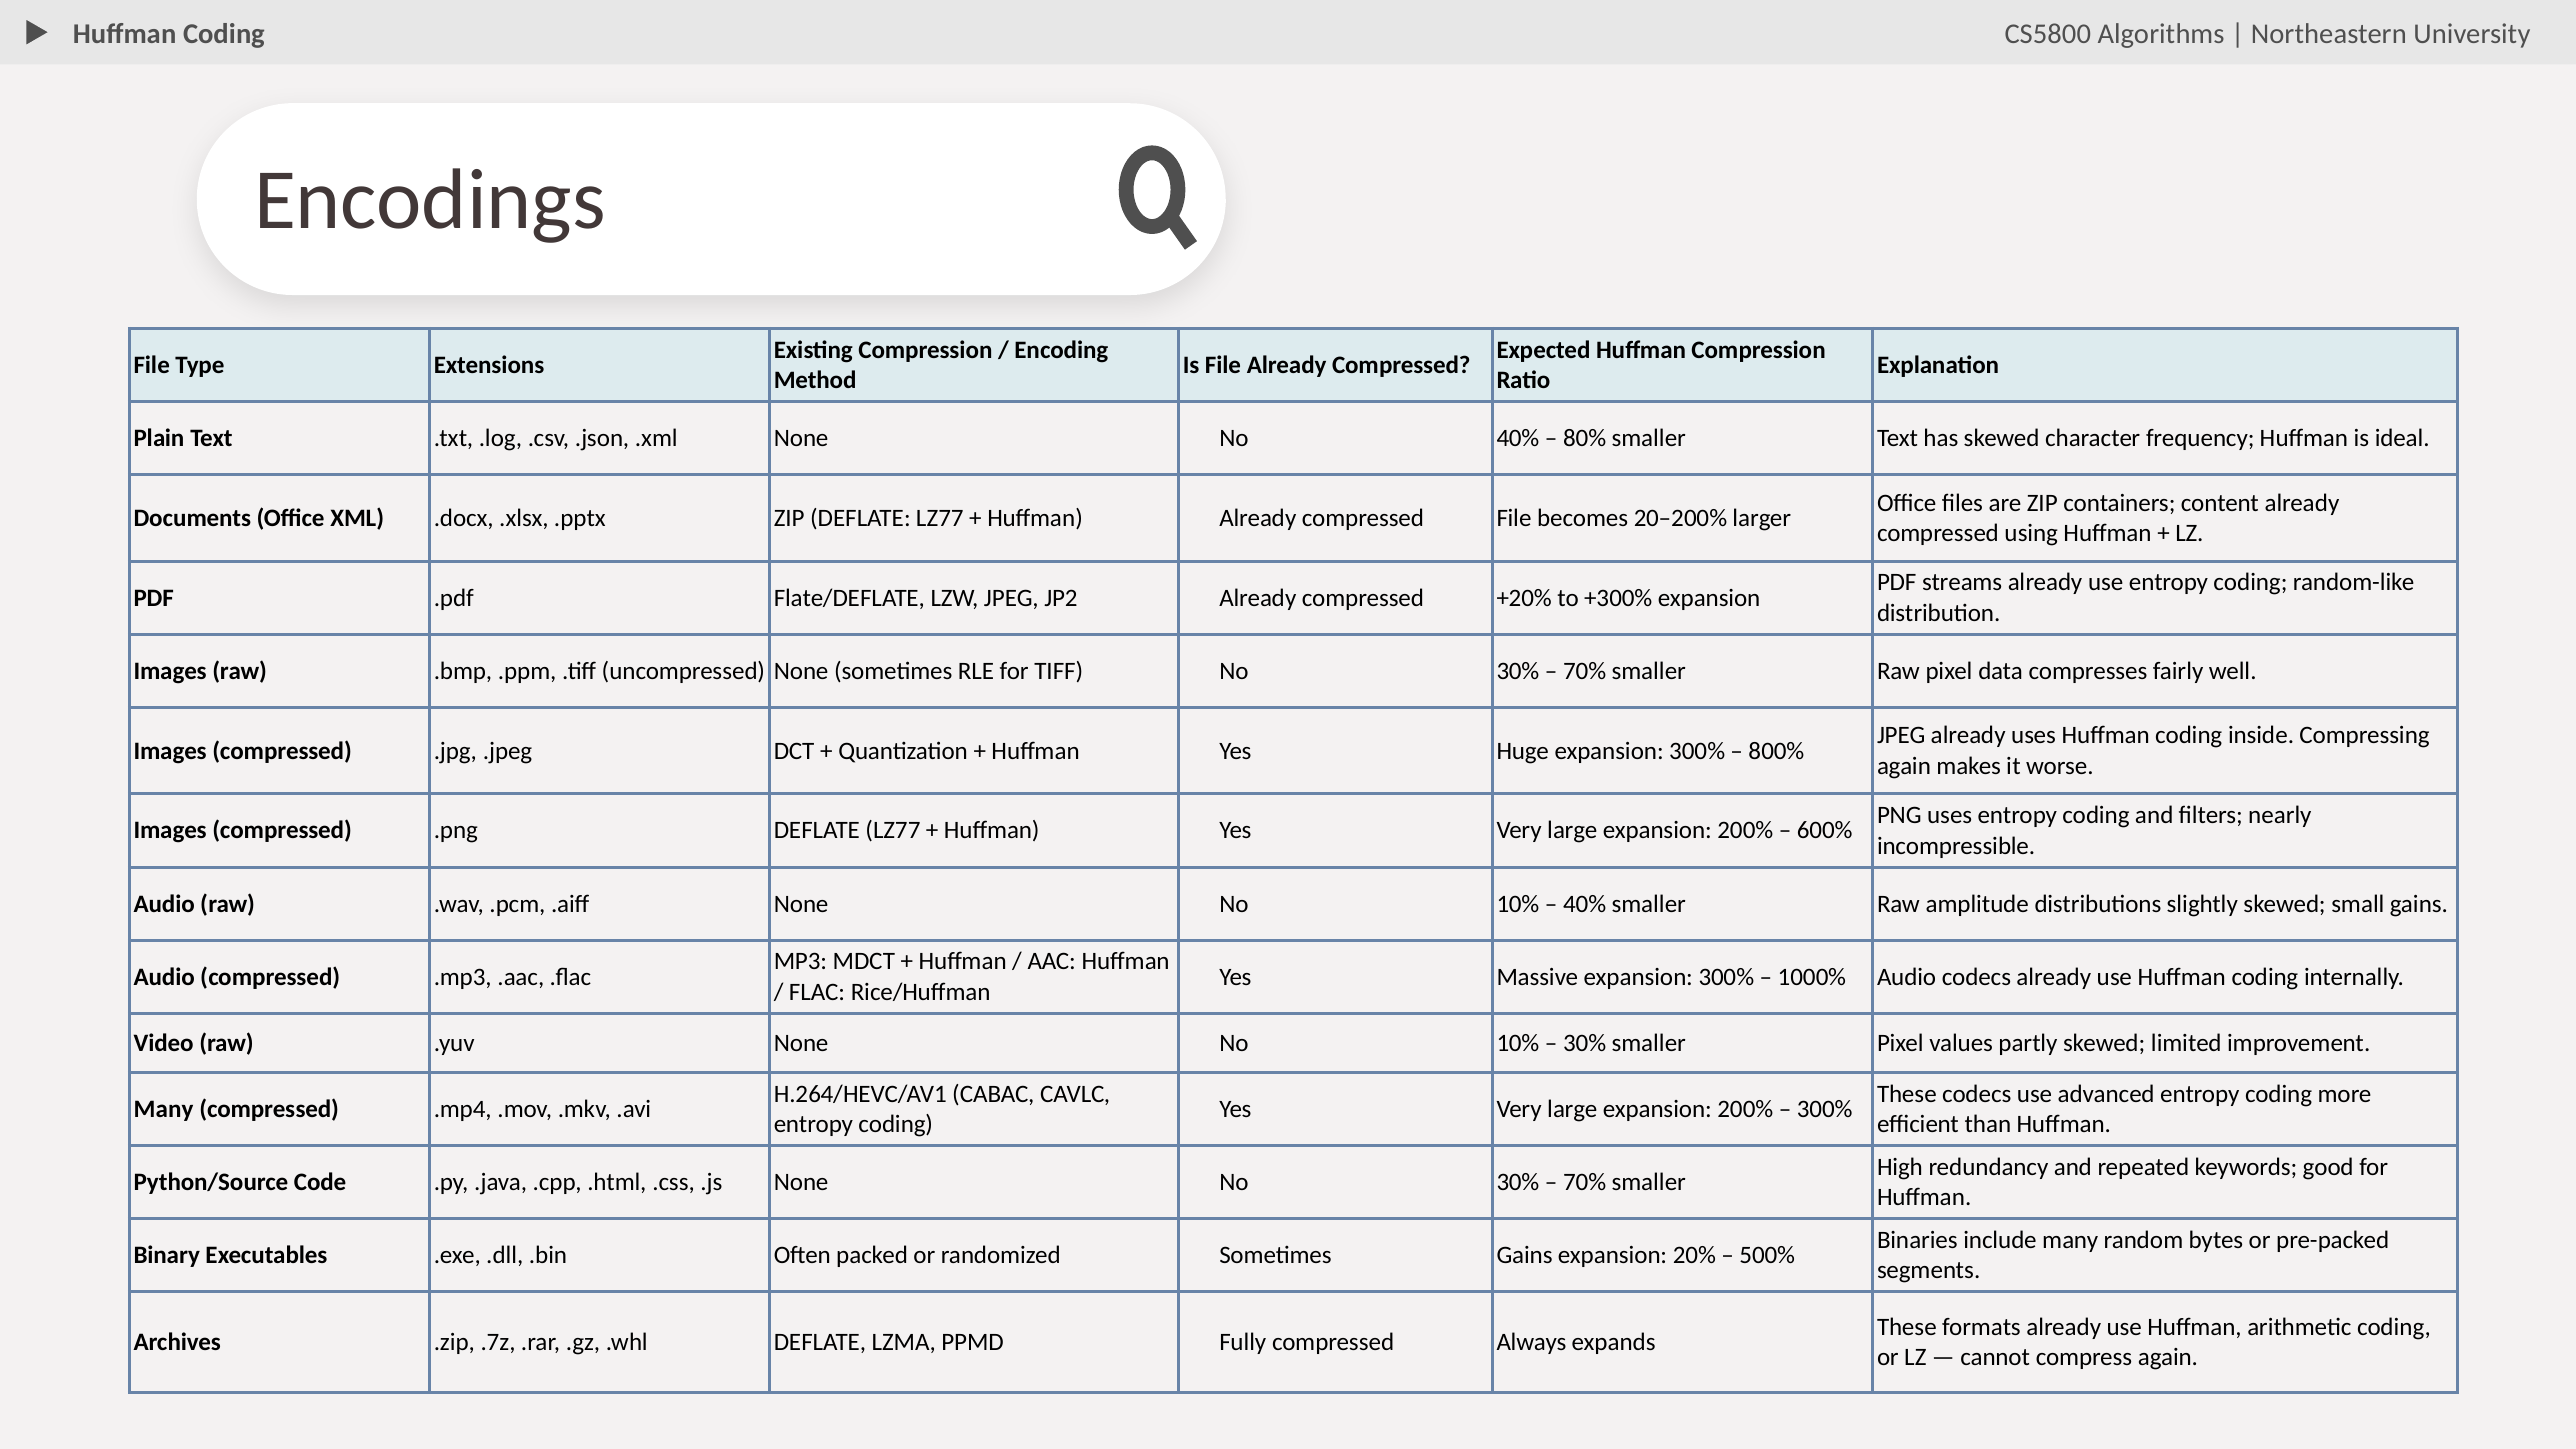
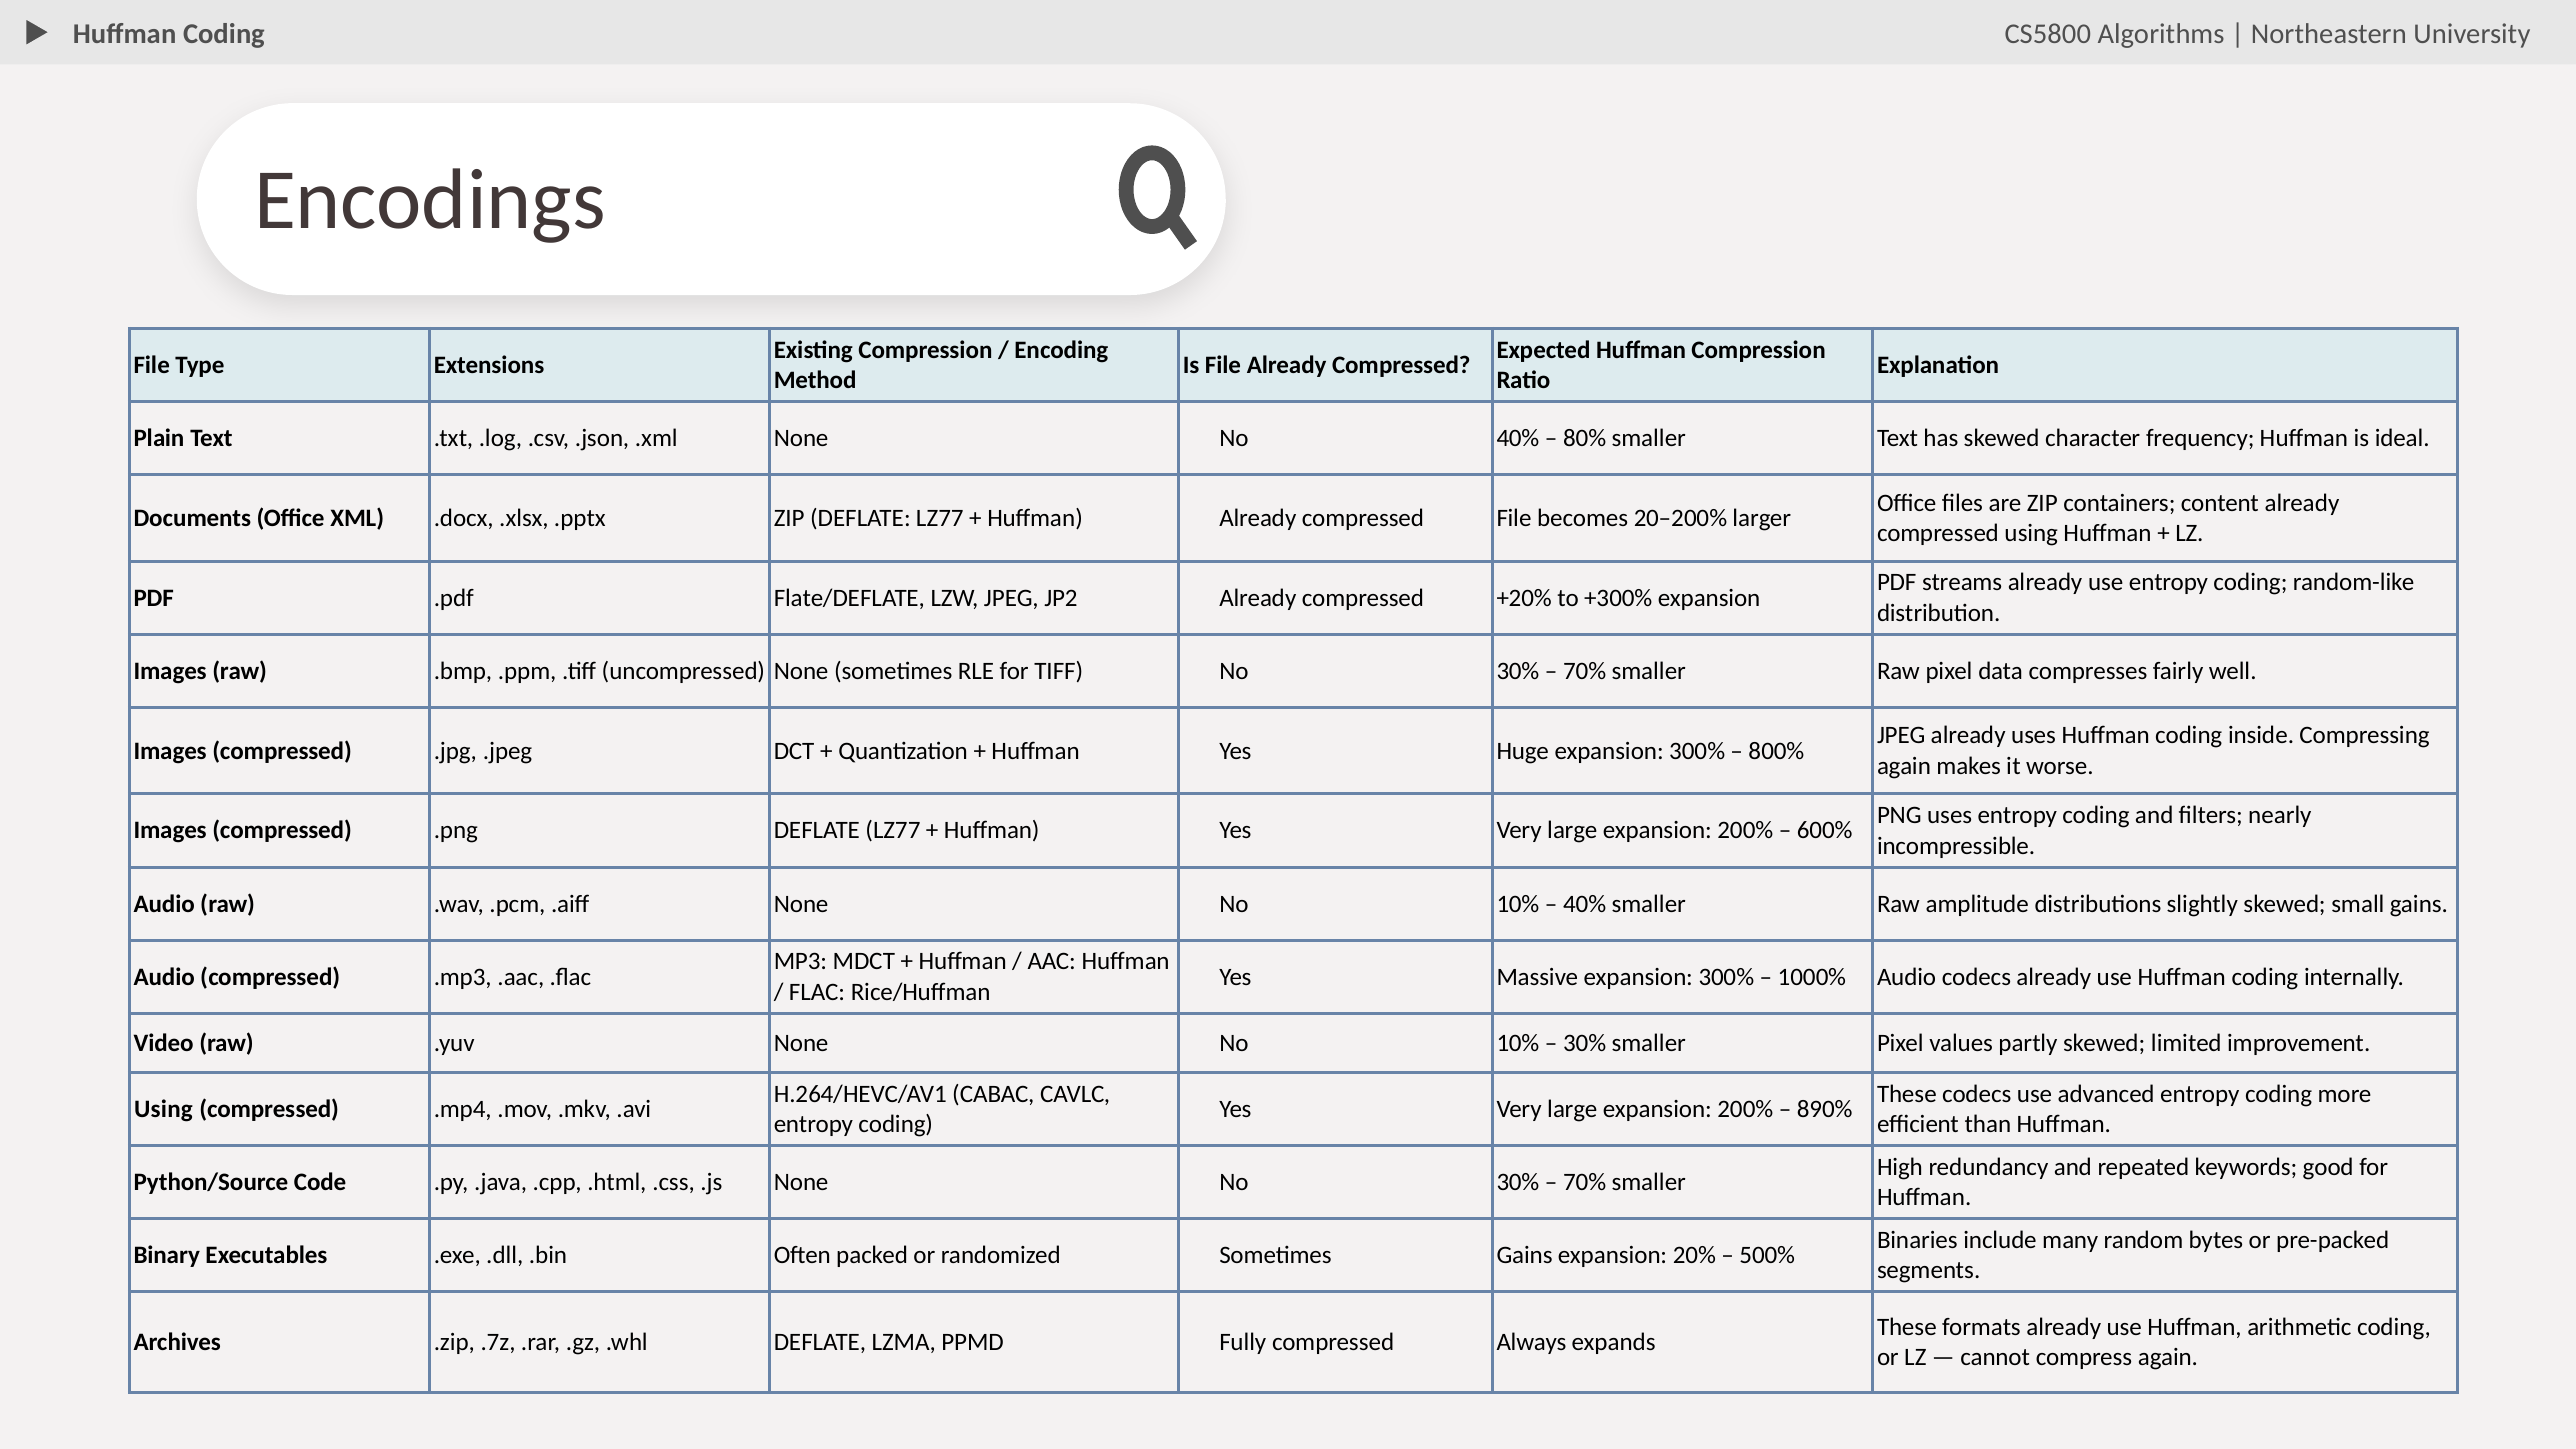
300% at (1825, 1109): 300% -> 890%
Many at (164, 1109): Many -> Using
